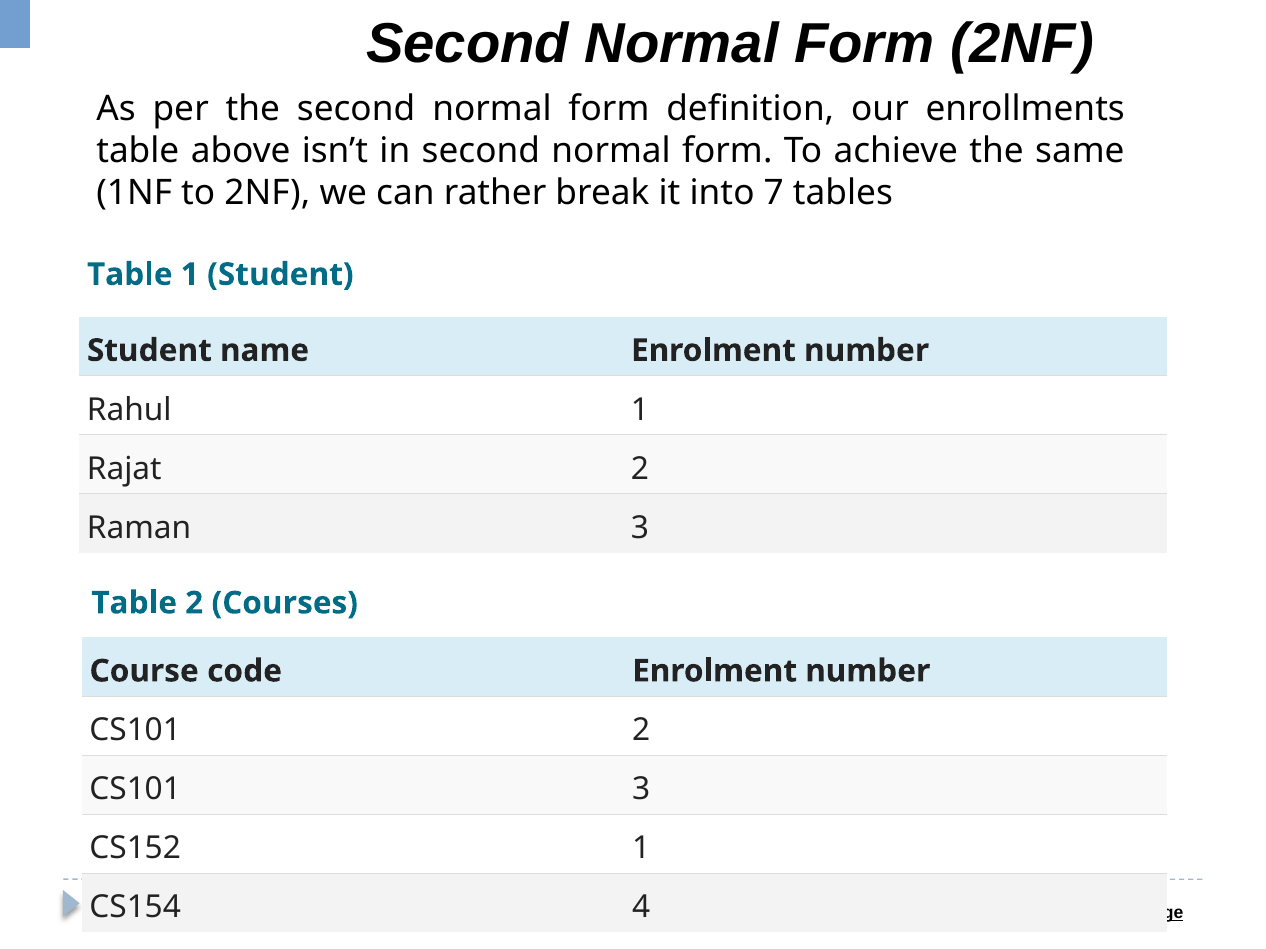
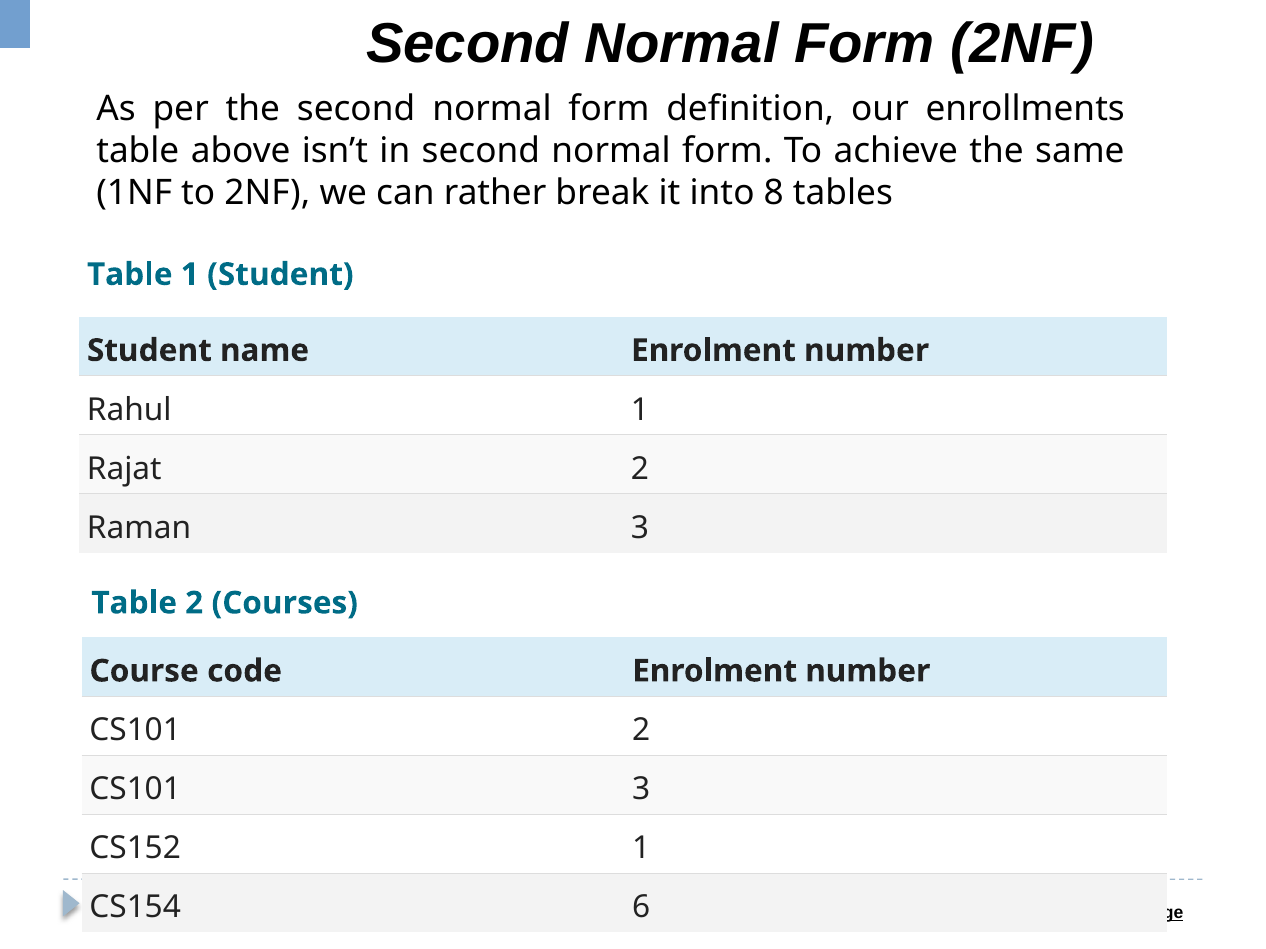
7: 7 -> 8
4: 4 -> 6
